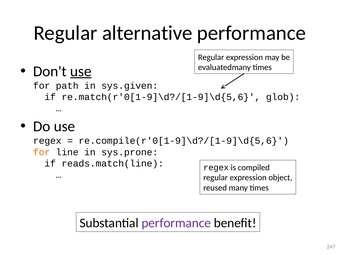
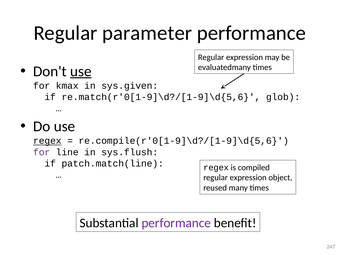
alternative: alternative -> parameter
path: path -> kmax
regex at (47, 141) underline: none -> present
for at (42, 152) colour: orange -> purple
sys.prone: sys.prone -> sys.flush
reads.match(line: reads.match(line -> patch.match(line
